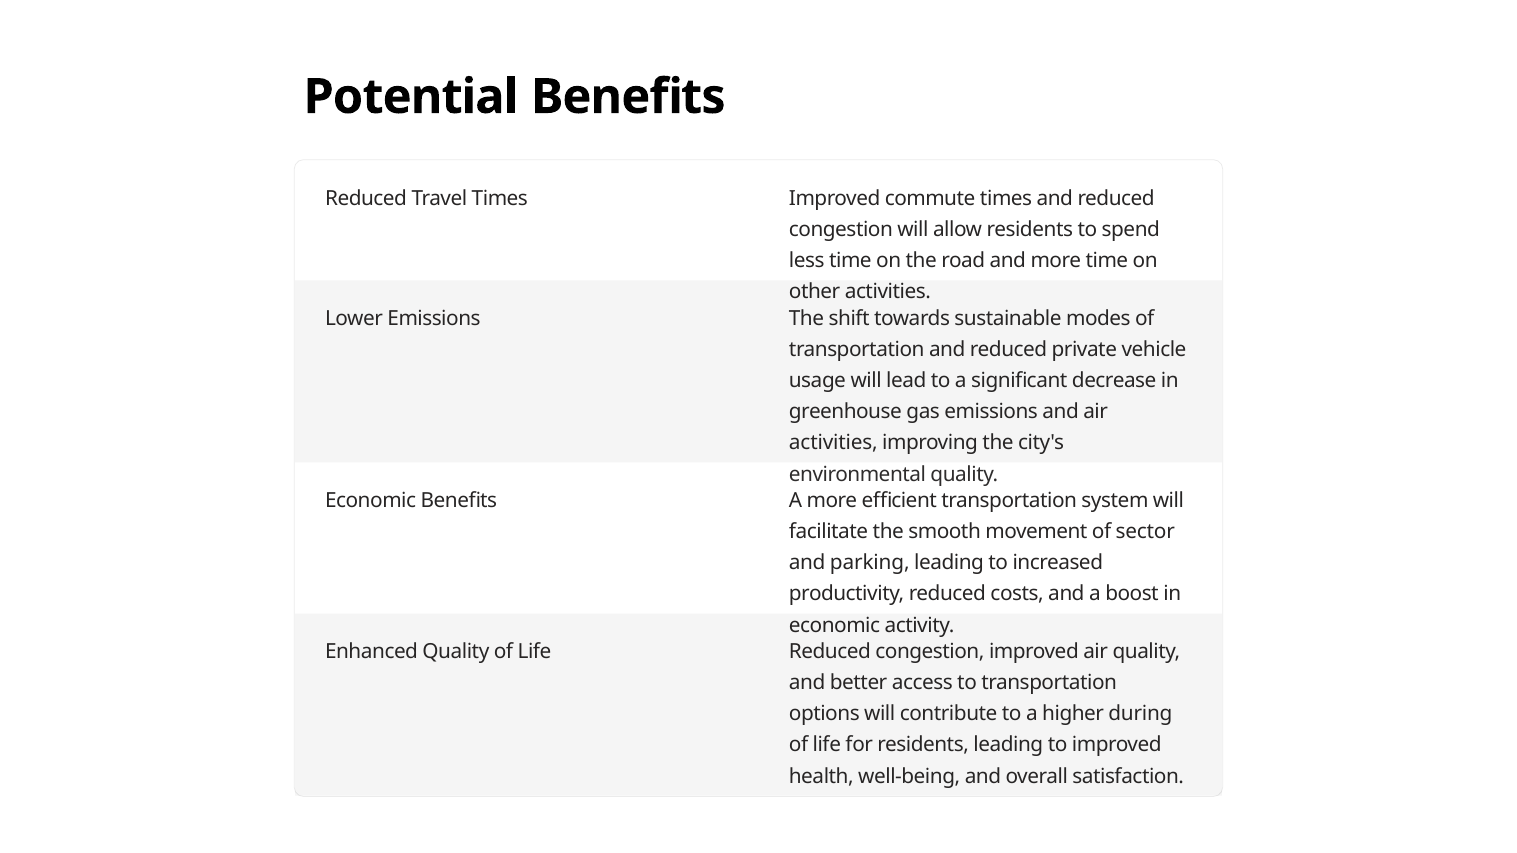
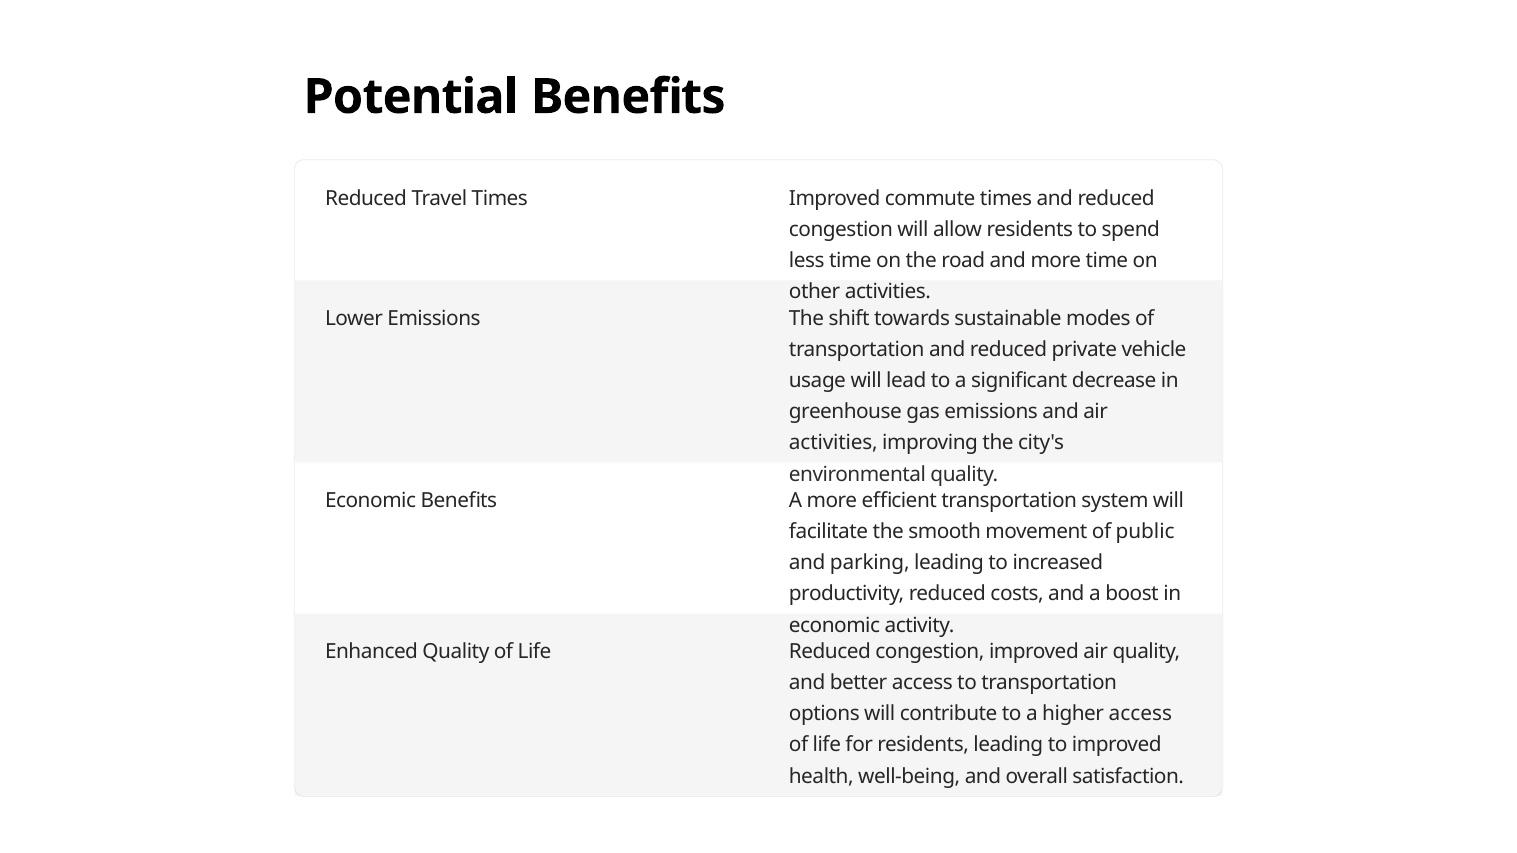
sector: sector -> public
higher during: during -> access
